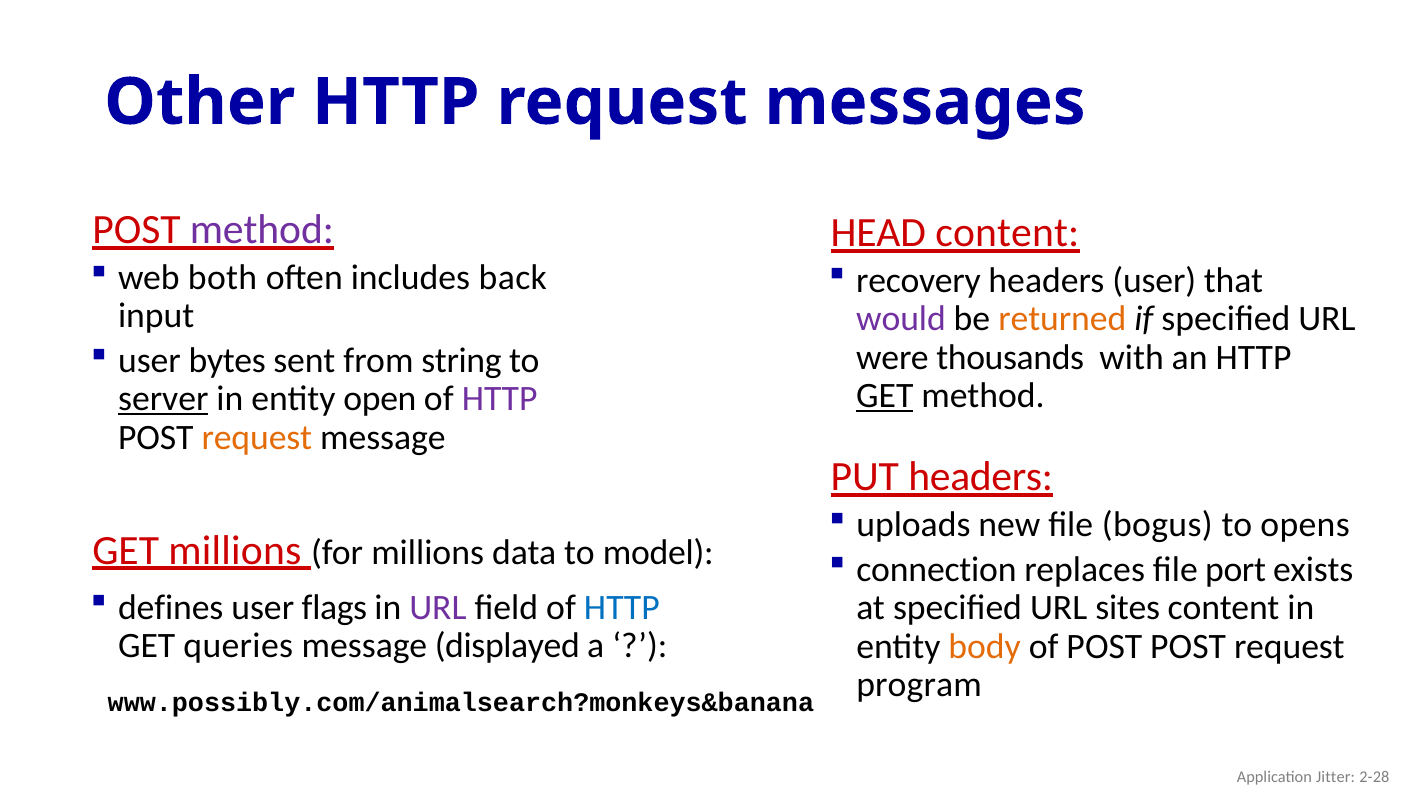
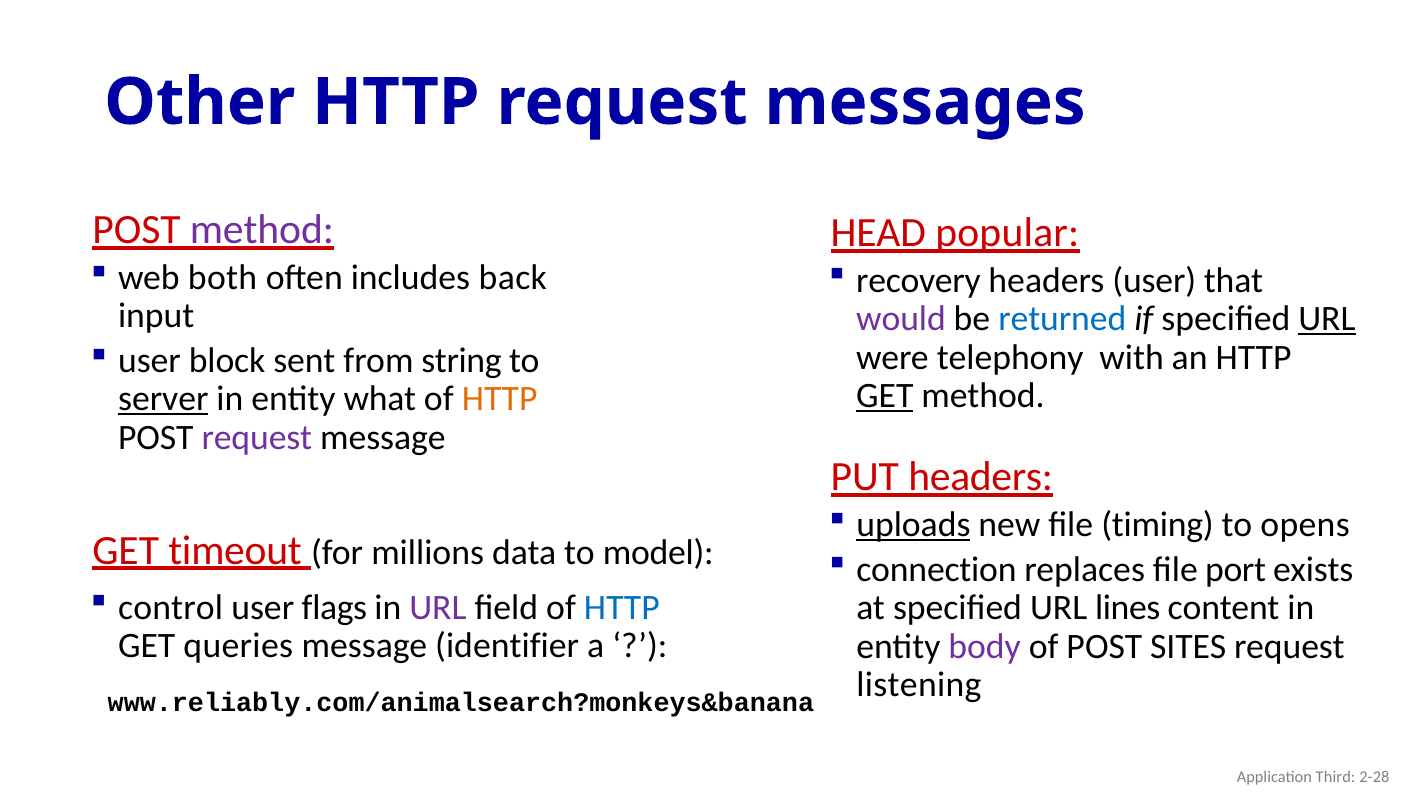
HEAD content: content -> popular
returned colour: orange -> blue
URL at (1327, 319) underline: none -> present
bytes: bytes -> block
thousands: thousands -> telephony
open: open -> what
HTTP at (500, 399) colour: purple -> orange
request at (257, 437) colour: orange -> purple
uploads underline: none -> present
bogus: bogus -> timing
GET millions: millions -> timeout
defines: defines -> control
sites: sites -> lines
displayed: displayed -> identifier
body colour: orange -> purple
POST POST: POST -> SITES
program: program -> listening
www.possibly.com/animalsearch?monkeys&banana: www.possibly.com/animalsearch?monkeys&banana -> www.reliably.com/animalsearch?monkeys&banana
Jitter: Jitter -> Third
